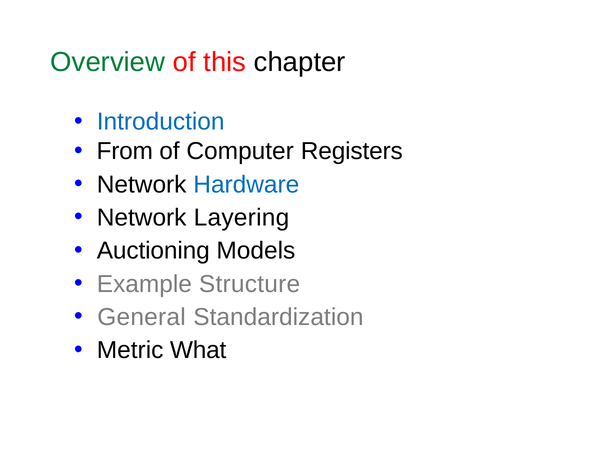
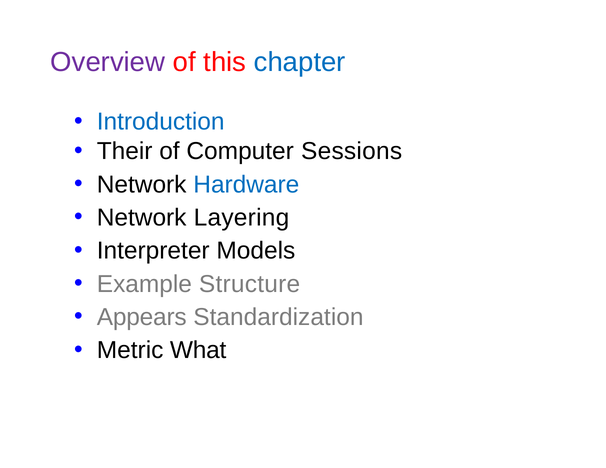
Overview colour: green -> purple
chapter colour: black -> blue
From: From -> Their
Registers: Registers -> Sessions
Auctioning: Auctioning -> Interpreter
General: General -> Appears
